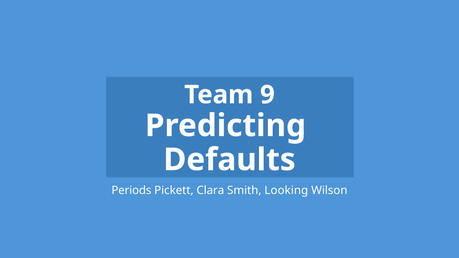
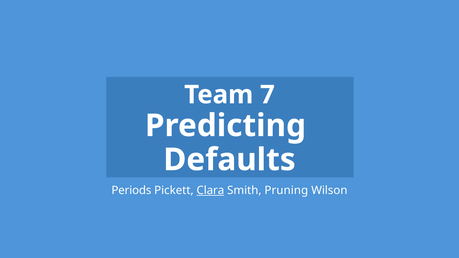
9: 9 -> 7
Clara underline: none -> present
Looking: Looking -> Pruning
